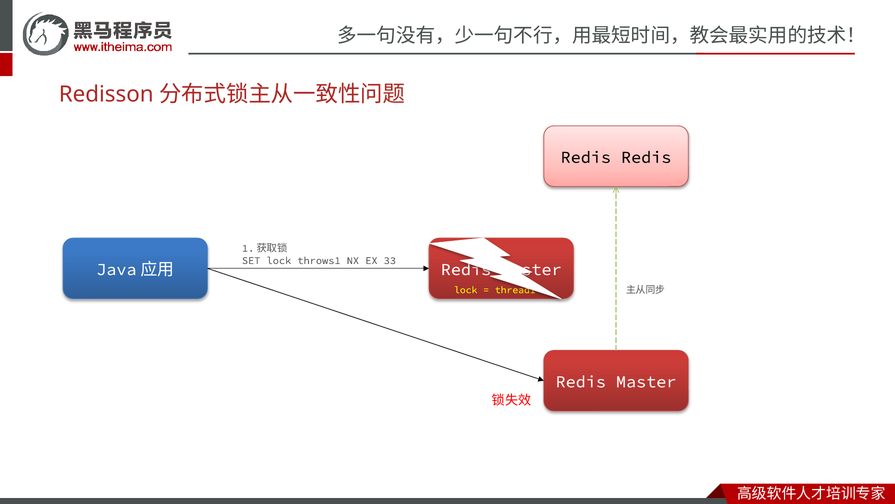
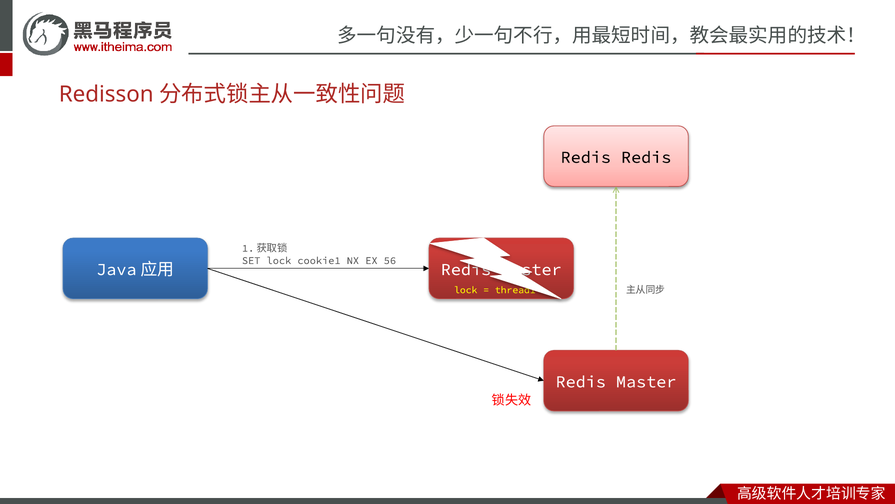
throws1: throws1 -> cookie1
33: 33 -> 56
